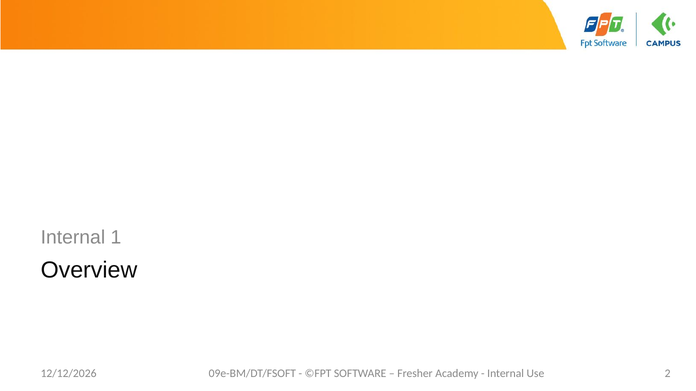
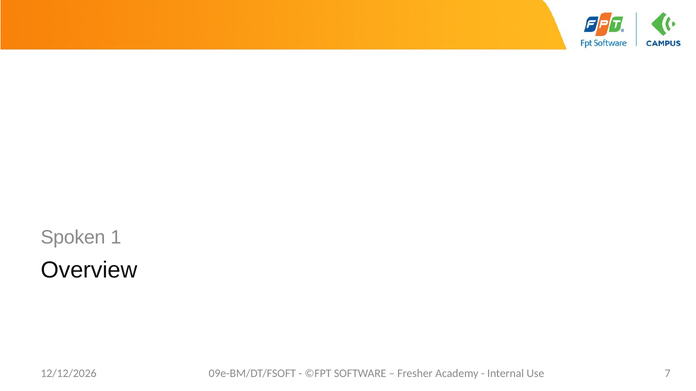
Internal at (73, 238): Internal -> Spoken
2: 2 -> 7
